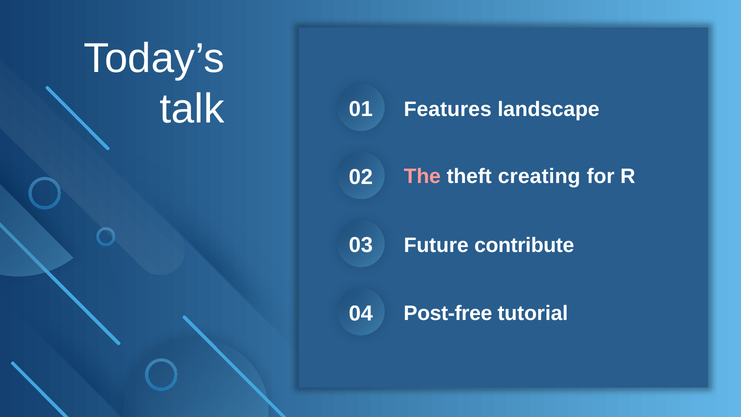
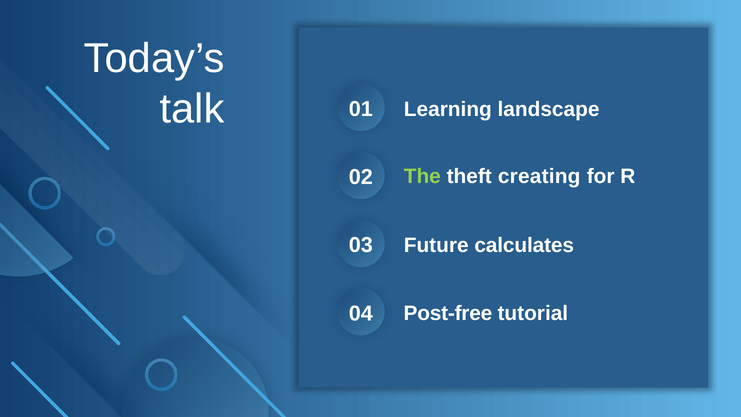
Features: Features -> Learning
The colour: pink -> light green
contribute: contribute -> calculates
